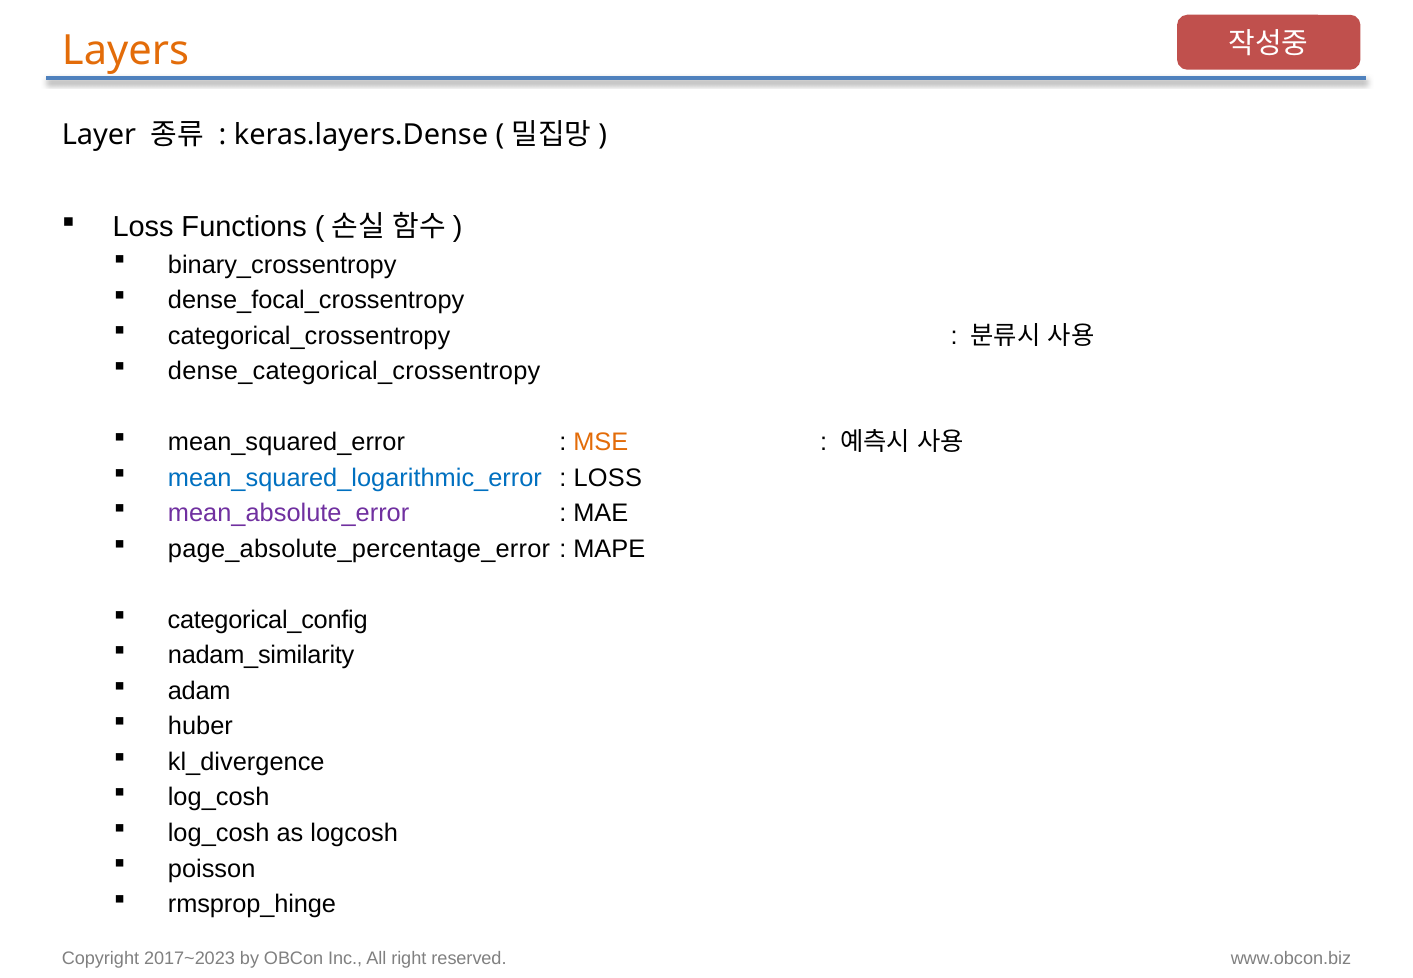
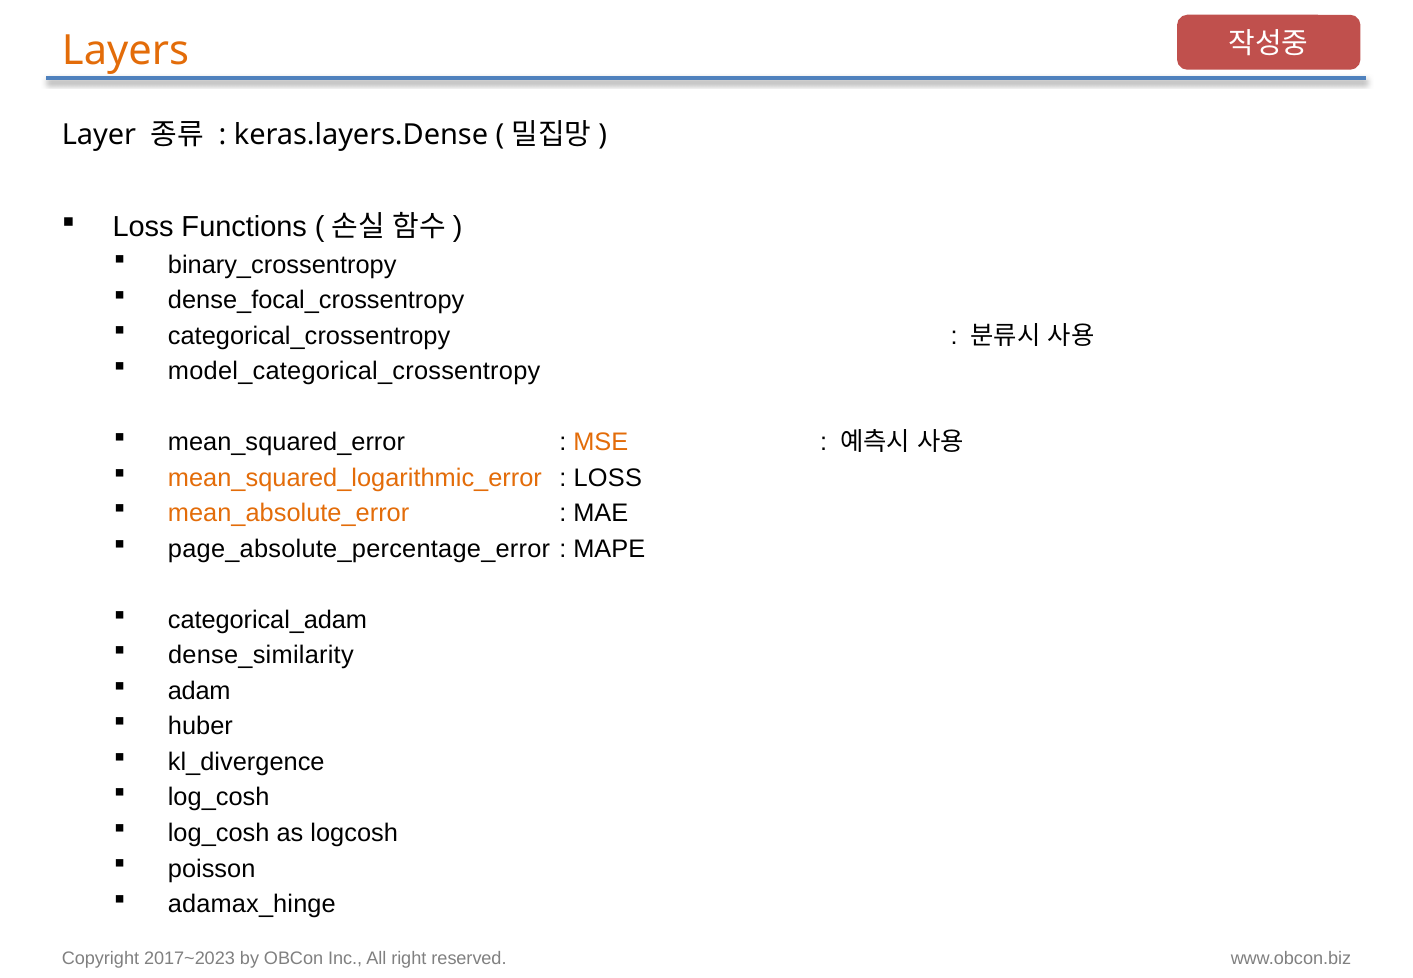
dense_categorical_crossentropy: dense_categorical_crossentropy -> model_categorical_crossentropy
mean_squared_logarithmic_error colour: blue -> orange
mean_absolute_error colour: purple -> orange
categorical_config: categorical_config -> categorical_adam
nadam_similarity: nadam_similarity -> dense_similarity
rmsprop_hinge: rmsprop_hinge -> adamax_hinge
